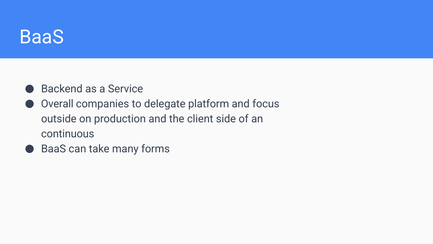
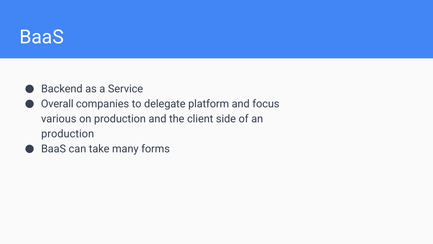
outside: outside -> various
continuous at (68, 134): continuous -> production
